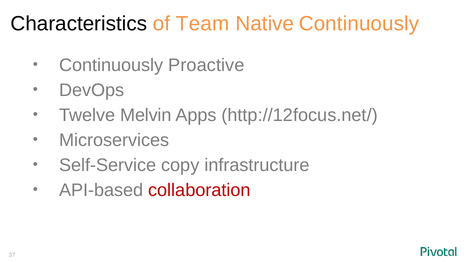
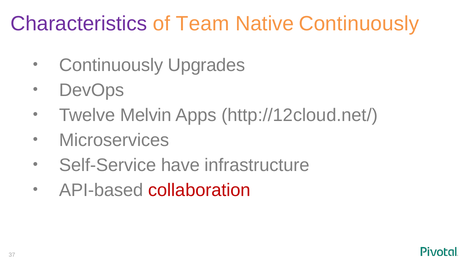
Characteristics colour: black -> purple
Proactive: Proactive -> Upgrades
http://12focus.net/: http://12focus.net/ -> http://12cloud.net/
copy: copy -> have
